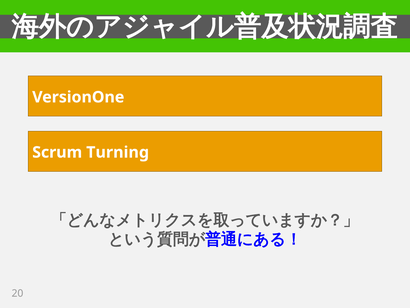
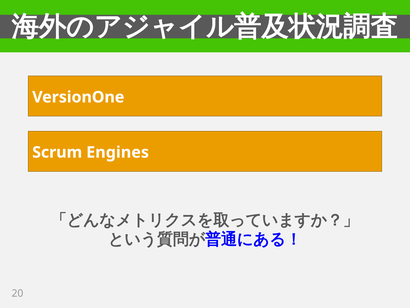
Turning: Turning -> Engines
